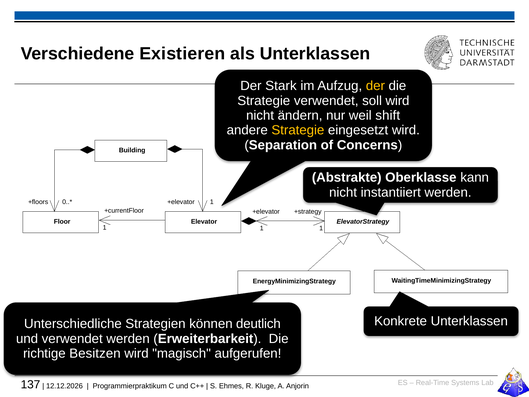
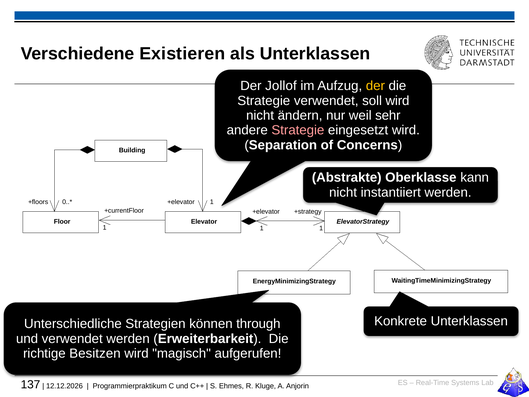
Stark: Stark -> Jollof
shift: shift -> sehr
Strategie at (298, 130) colour: yellow -> pink
deutlich: deutlich -> through
